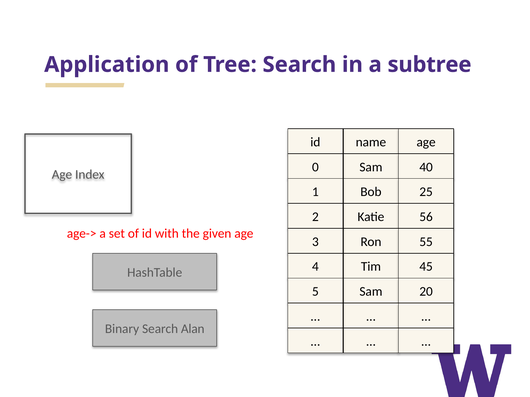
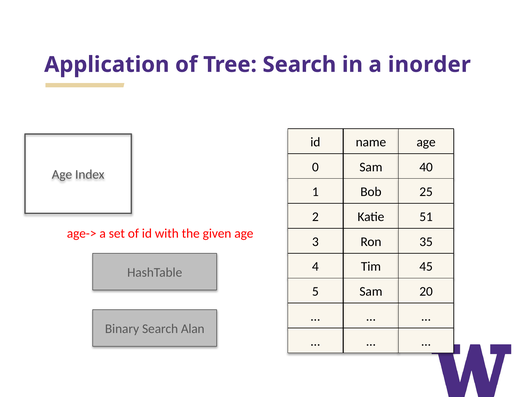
subtree: subtree -> inorder
56: 56 -> 51
55: 55 -> 35
